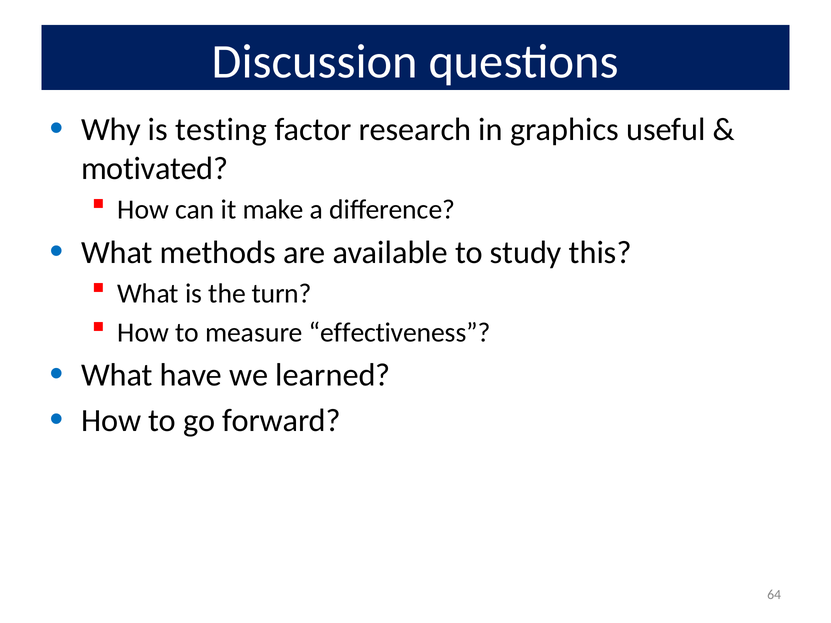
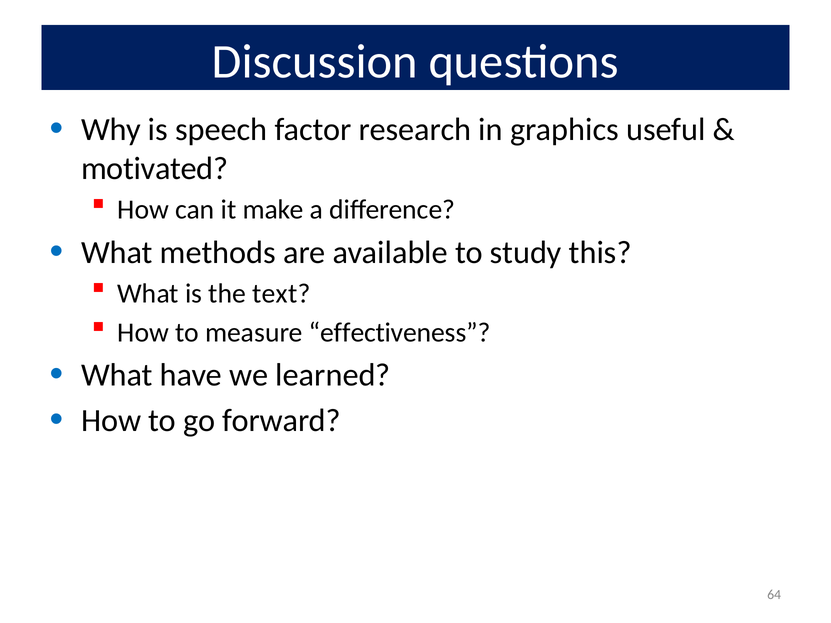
testing: testing -> speech
turn: turn -> text
